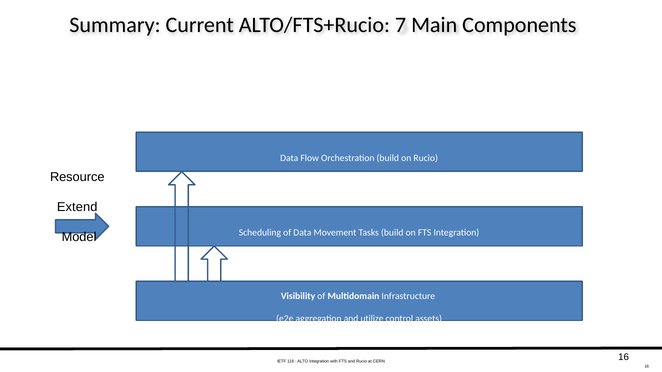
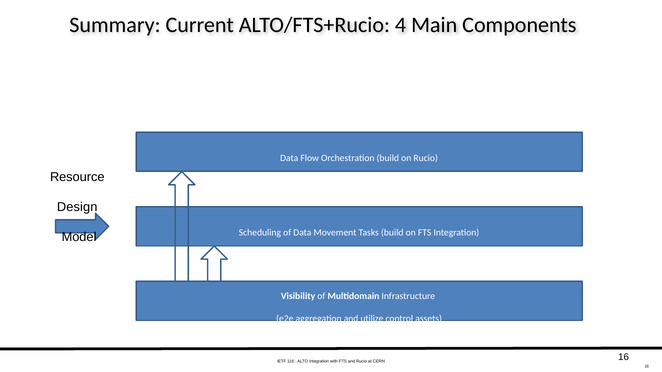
7: 7 -> 4
Extend: Extend -> Design
